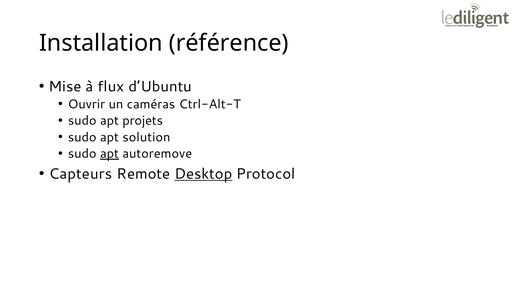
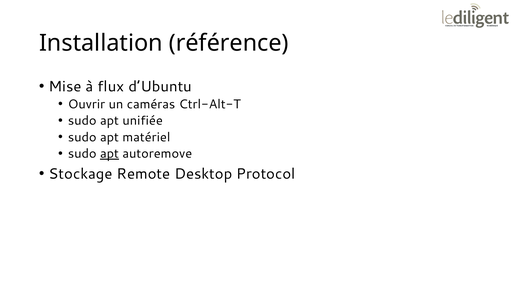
projets: projets -> unifiée
solution: solution -> matériel
Capteurs: Capteurs -> Stockage
Desktop underline: present -> none
